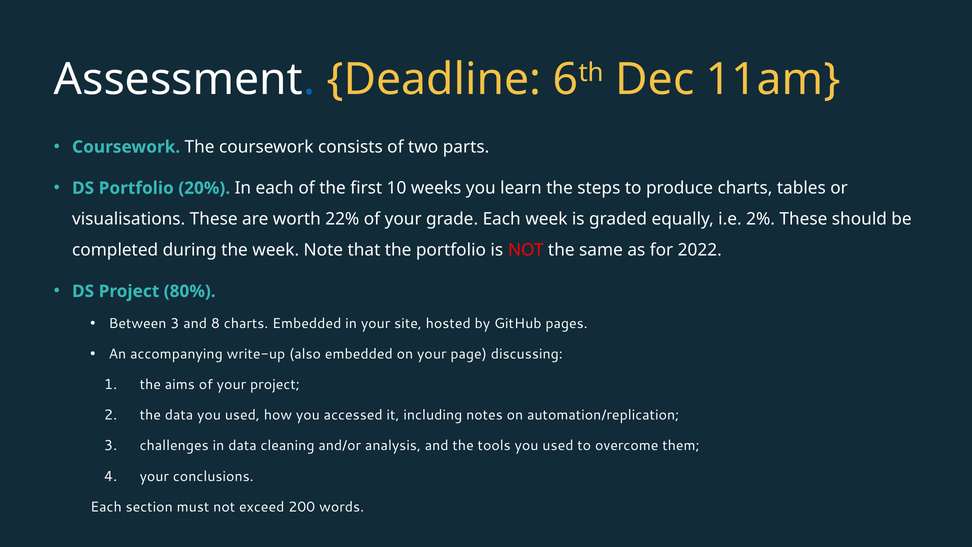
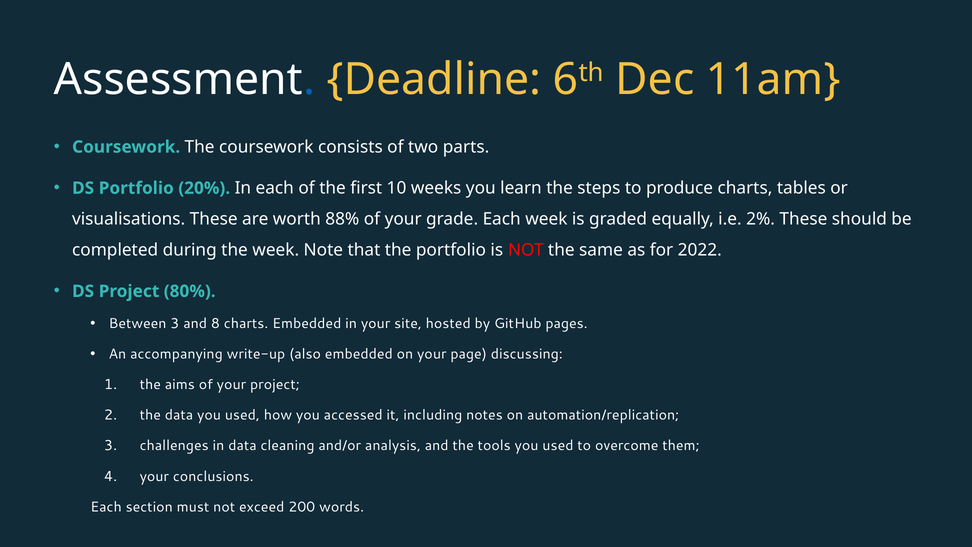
22%: 22% -> 88%
